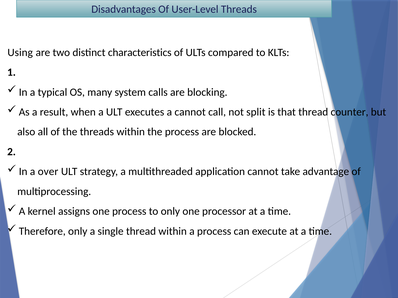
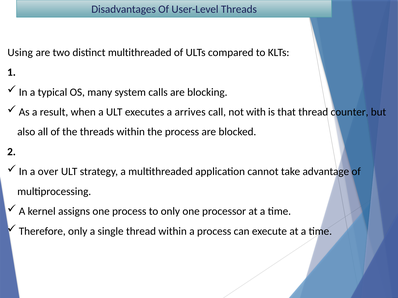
distinct characteristics: characteristics -> multithreaded
a cannot: cannot -> arrives
split: split -> with
